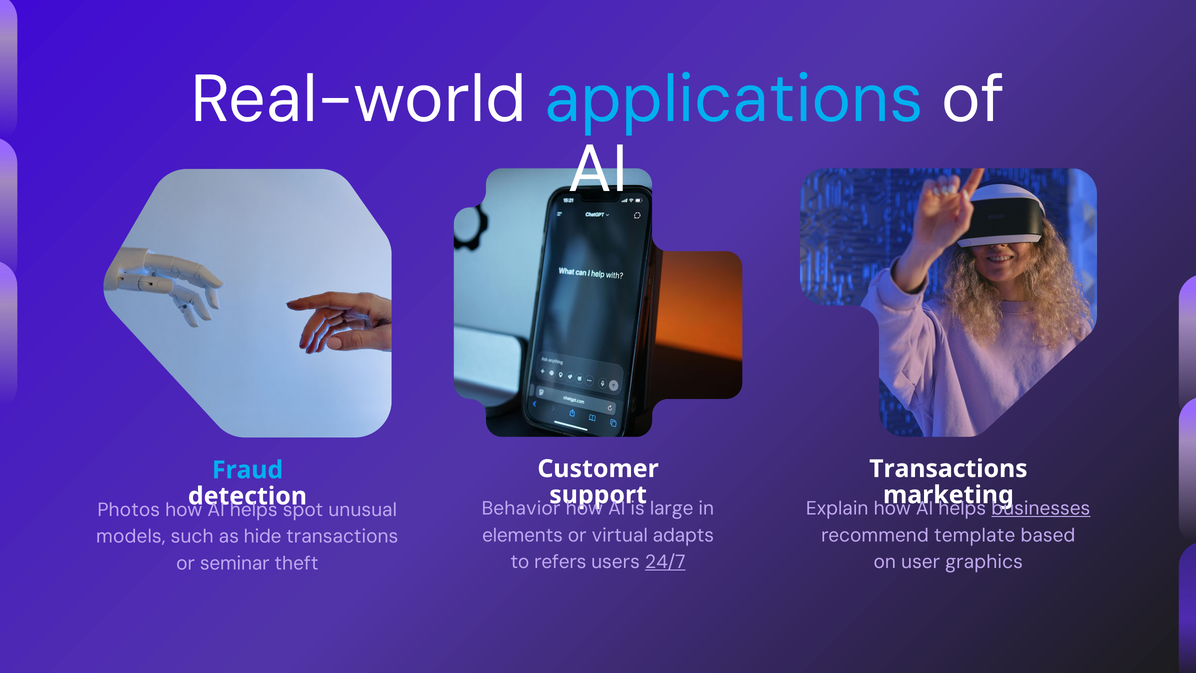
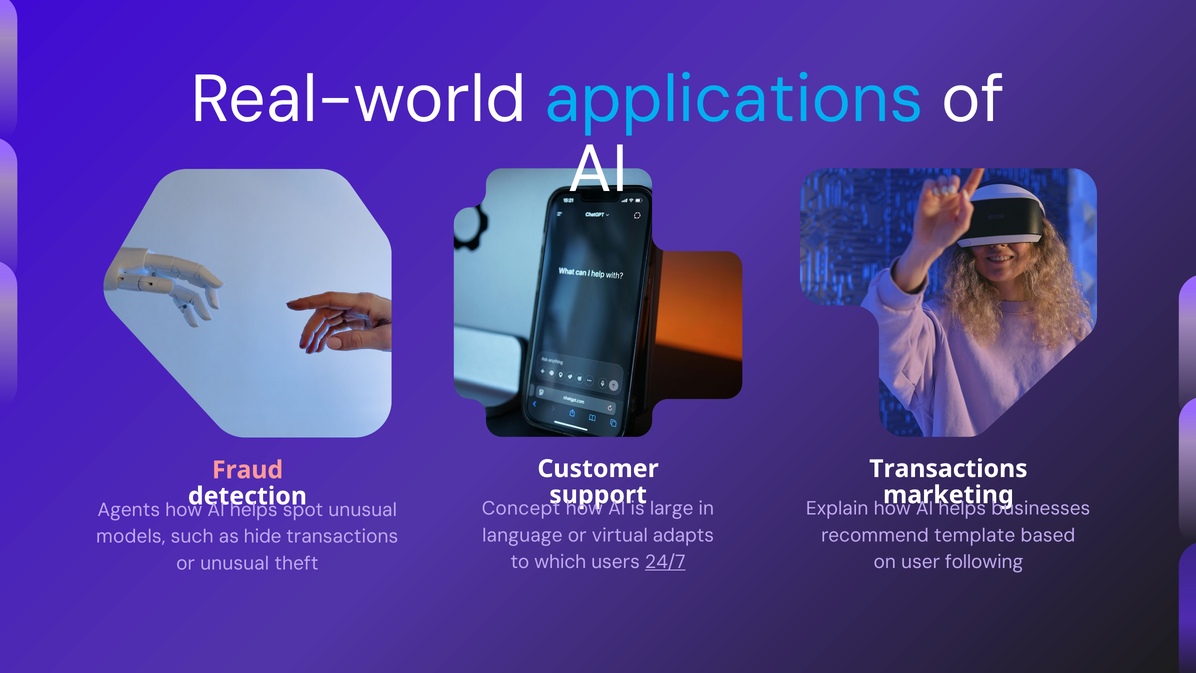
Fraud colour: light blue -> pink
Behavior: Behavior -> Concept
businesses underline: present -> none
Photos: Photos -> Agents
elements: elements -> language
refers: refers -> which
graphics: graphics -> following
or seminar: seminar -> unusual
